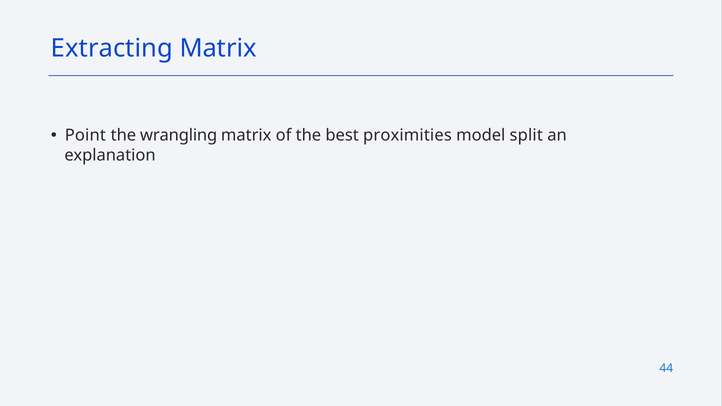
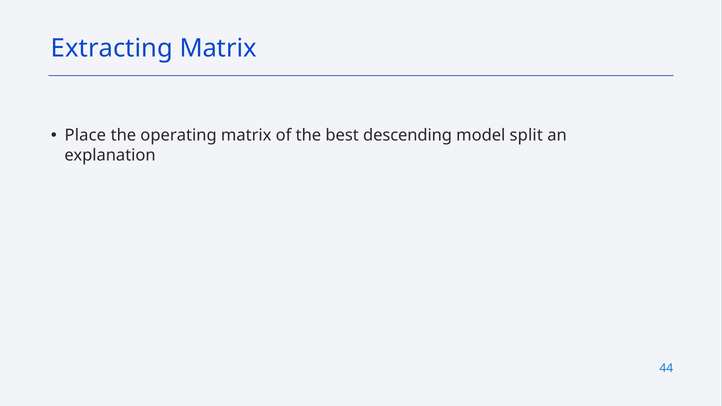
Point: Point -> Place
wrangling: wrangling -> operating
proximities: proximities -> descending
